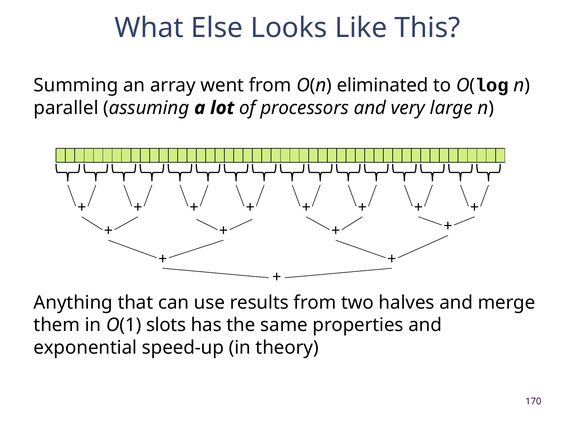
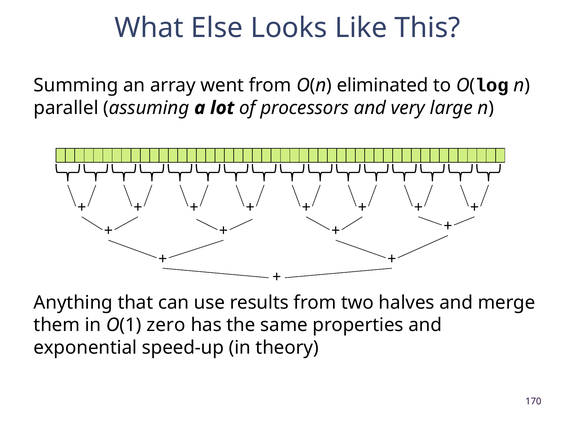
slots: slots -> zero
